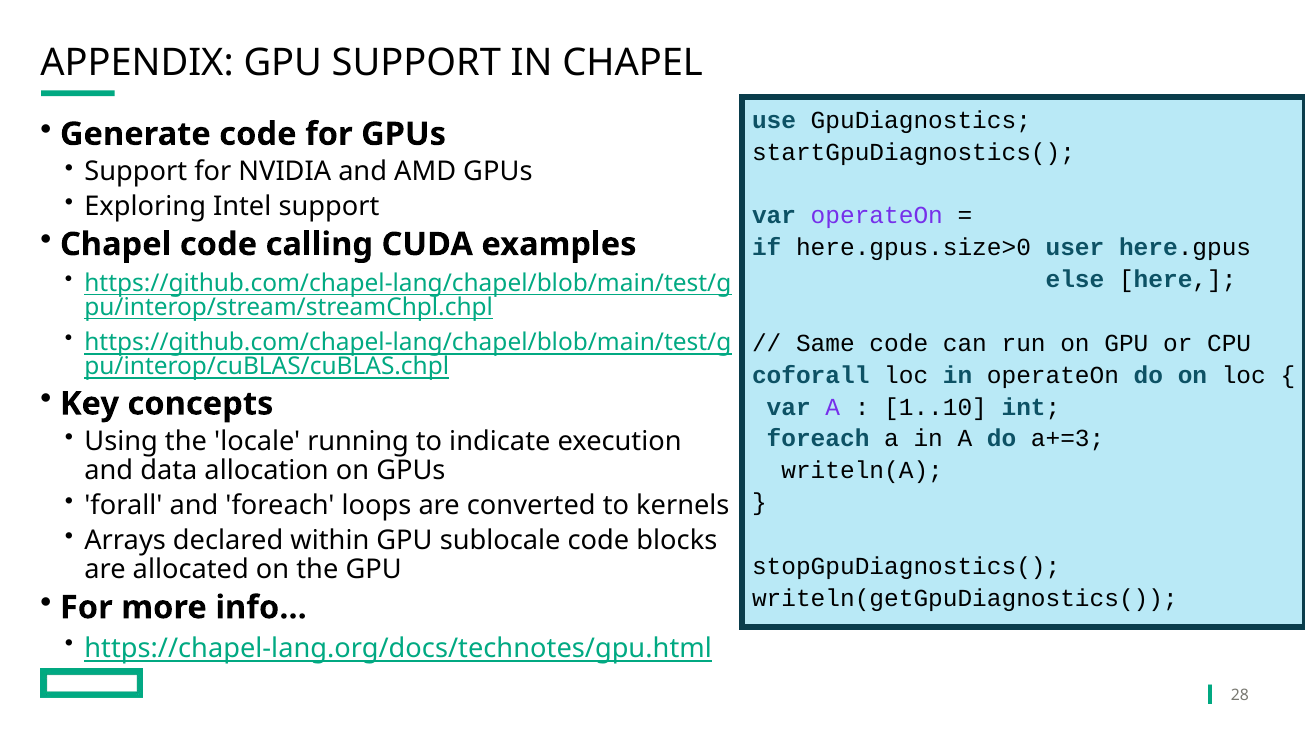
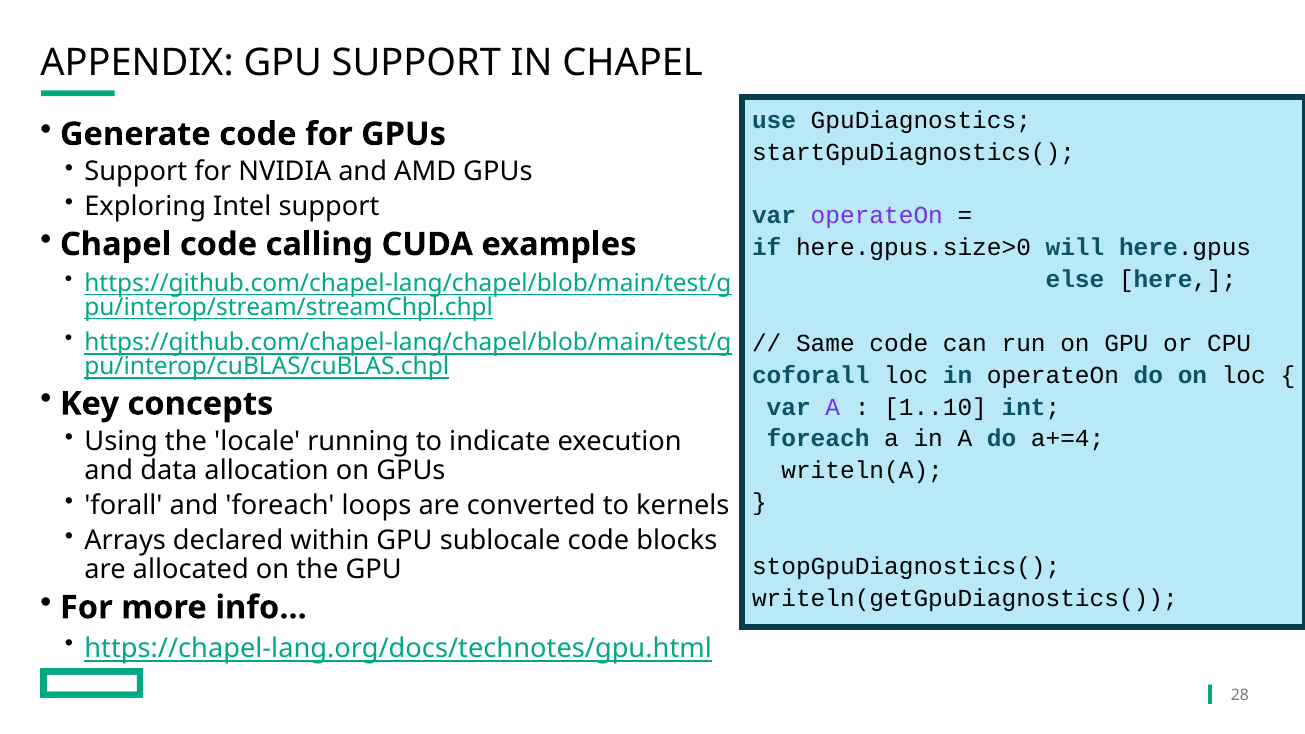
user: user -> will
a+=3: a+=3 -> a+=4
